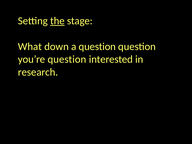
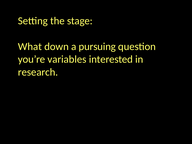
the underline: present -> none
a question: question -> pursuing
you’re question: question -> variables
